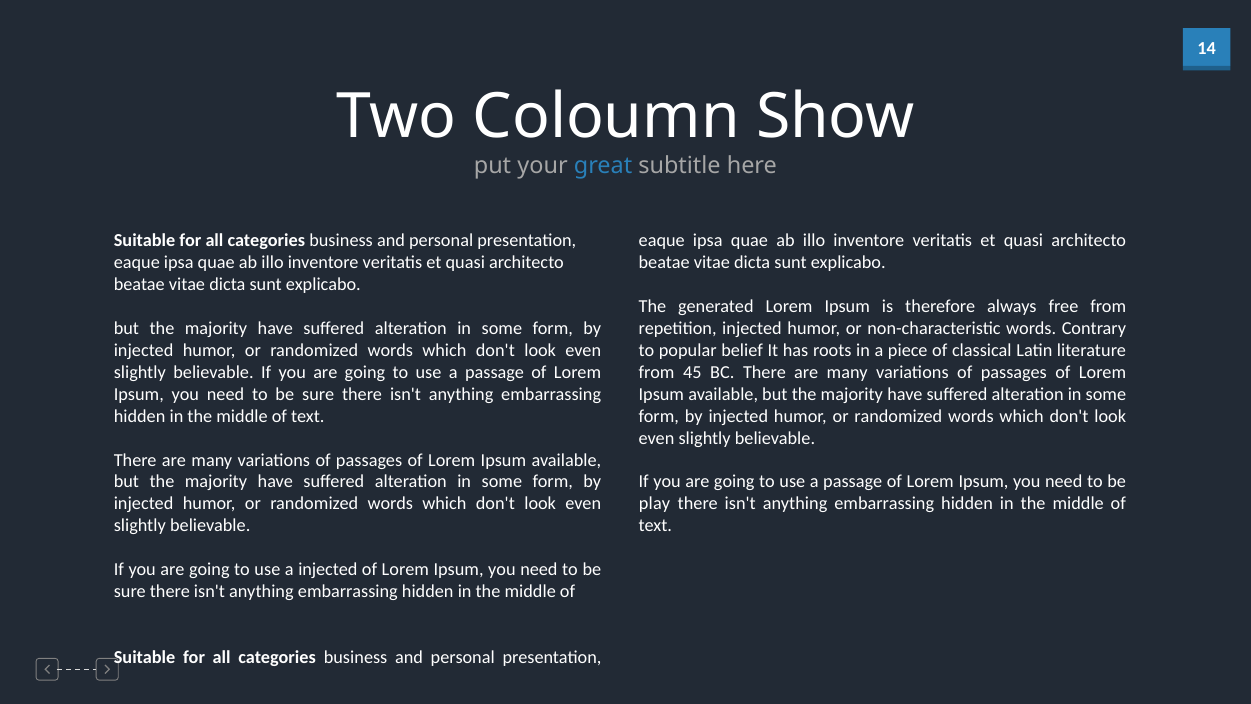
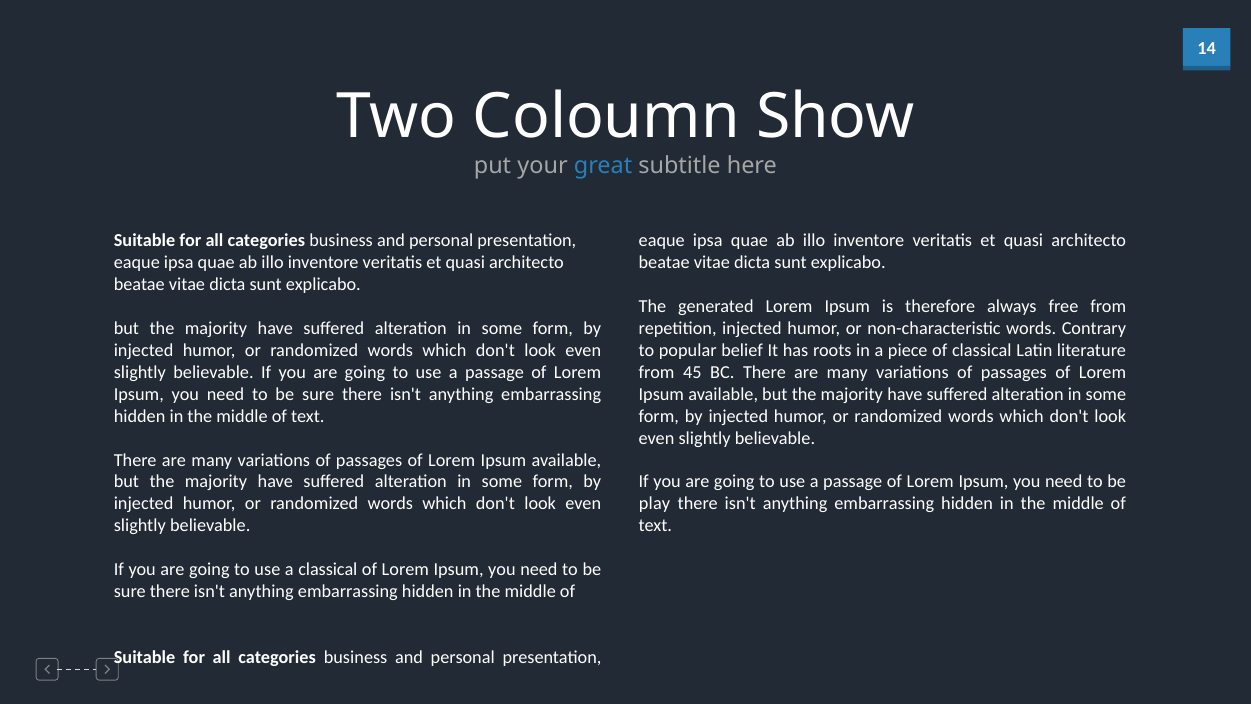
a injected: injected -> classical
